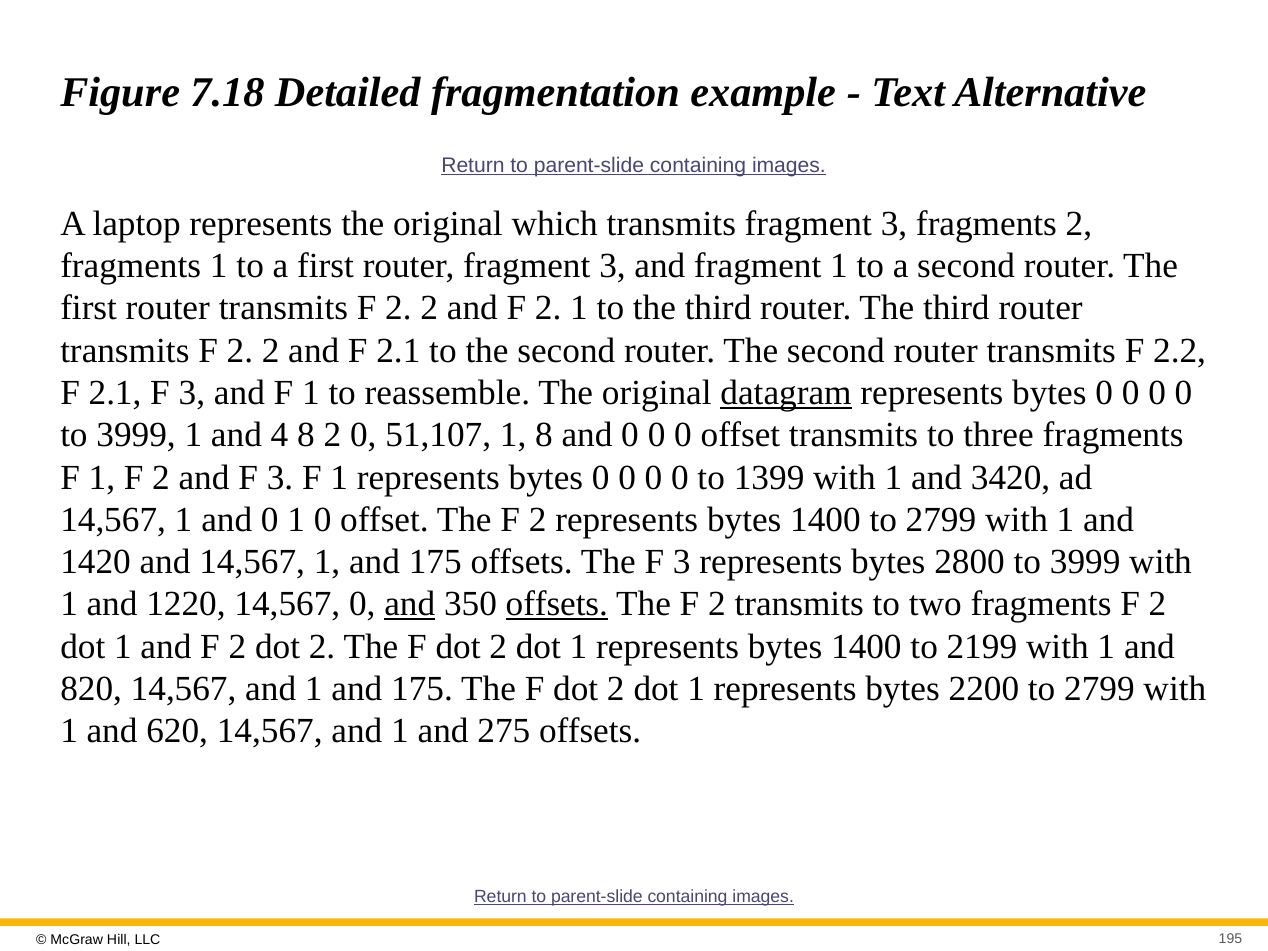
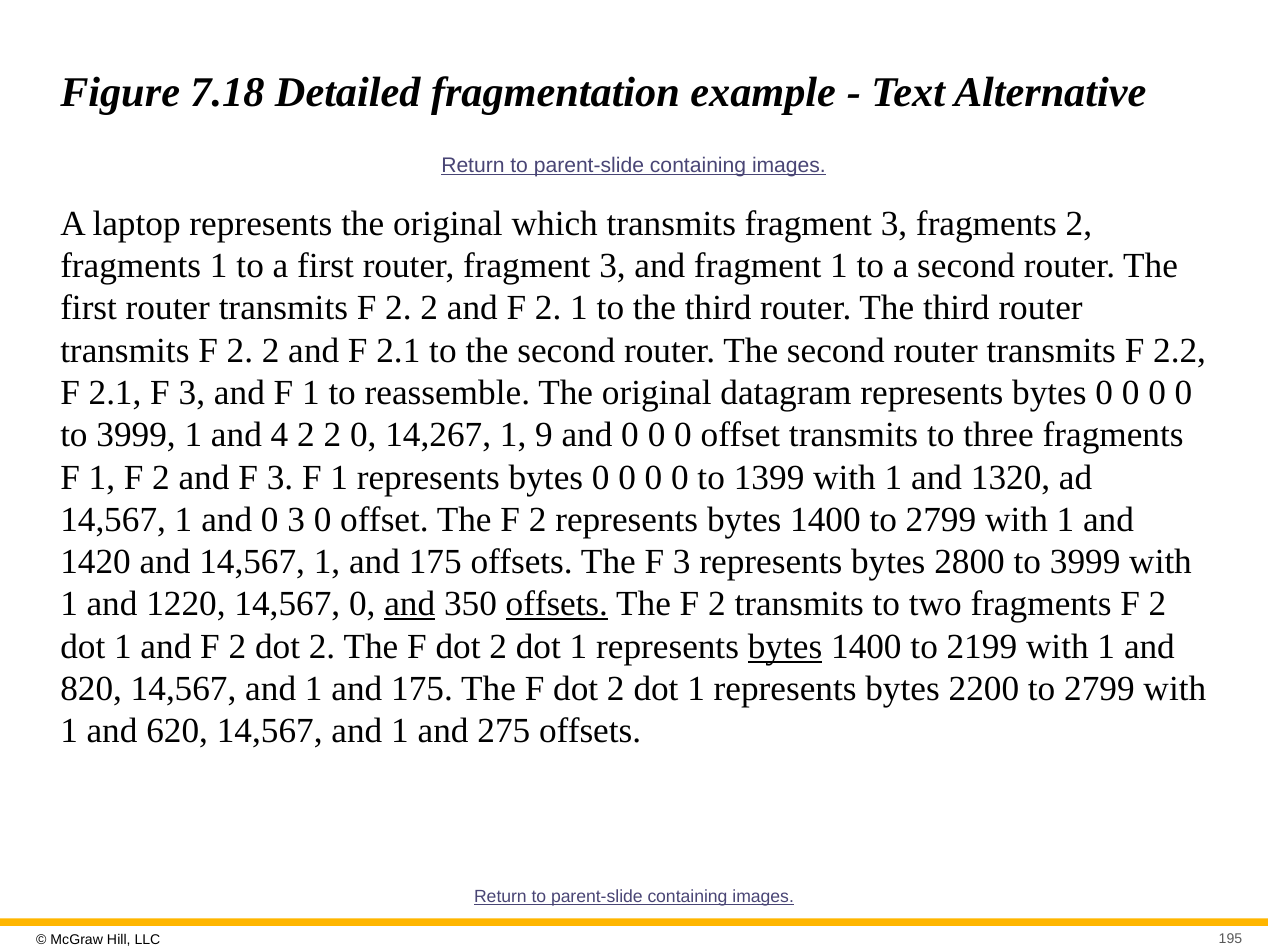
datagram underline: present -> none
4 8: 8 -> 2
51,107: 51,107 -> 14,267
1 8: 8 -> 9
3420: 3420 -> 1320
0 1: 1 -> 3
bytes at (785, 647) underline: none -> present
